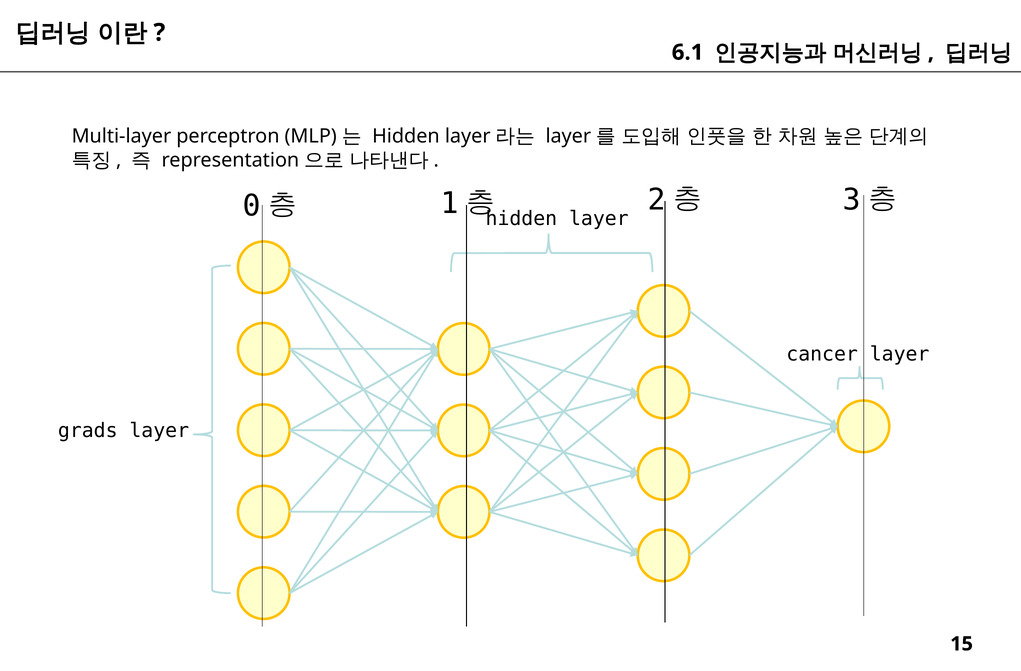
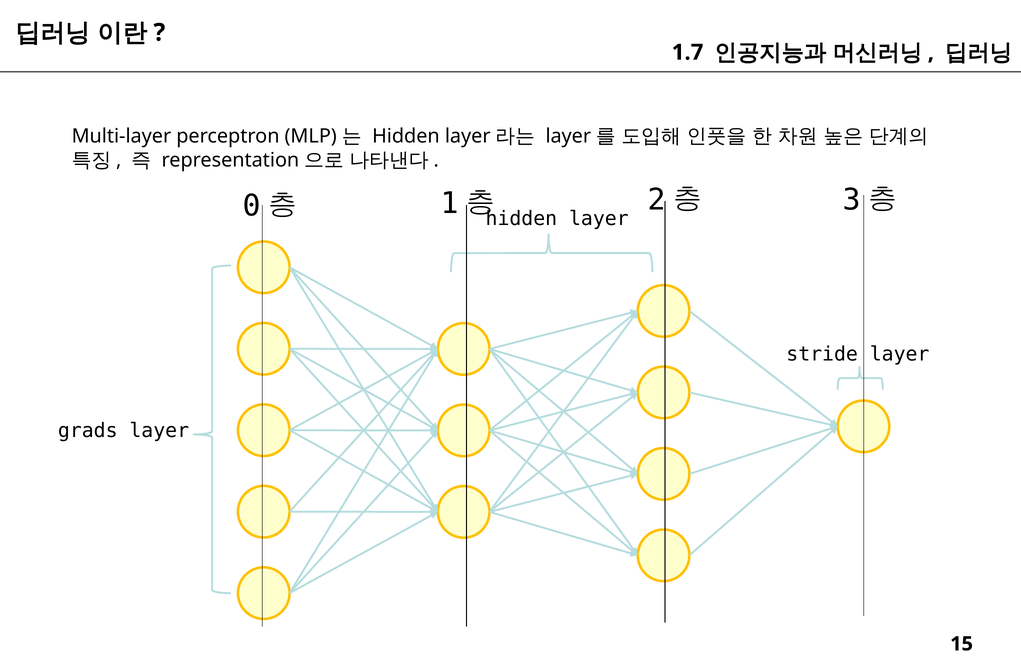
6.1: 6.1 -> 1.7
cancer: cancer -> stride
